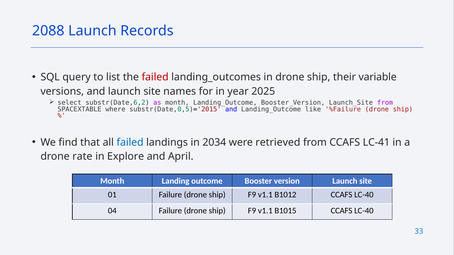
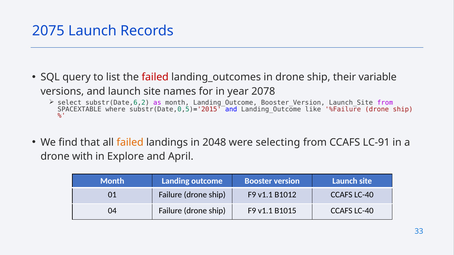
2088: 2088 -> 2075
2025: 2025 -> 2078
failed at (130, 143) colour: blue -> orange
2034: 2034 -> 2048
retrieved: retrieved -> selecting
LC-41: LC-41 -> LC-91
rate: rate -> with
